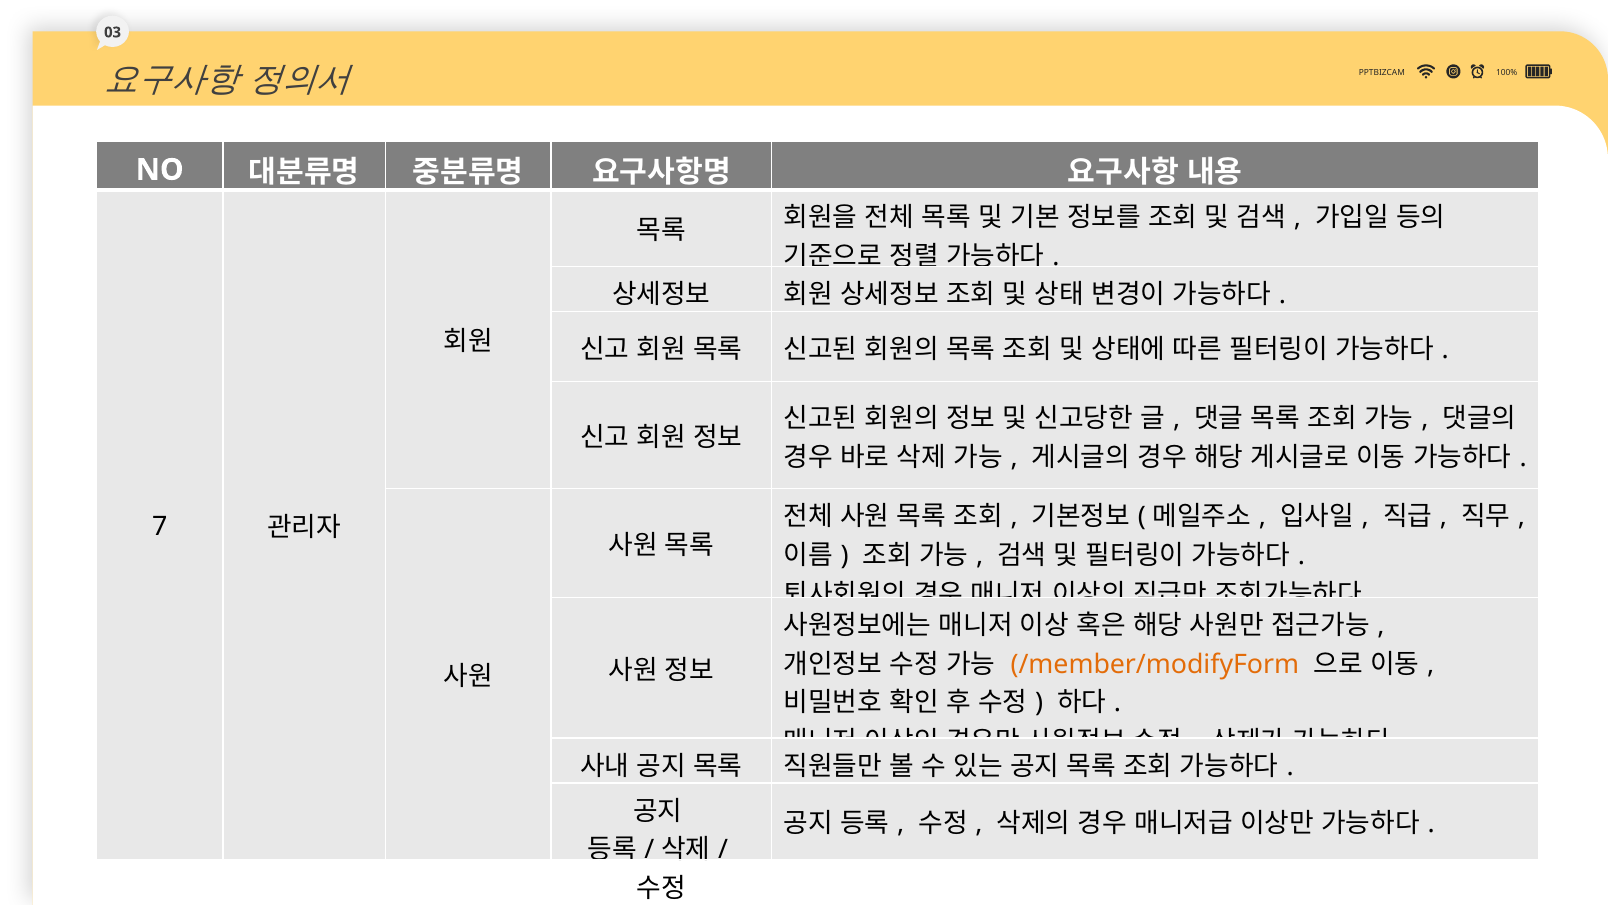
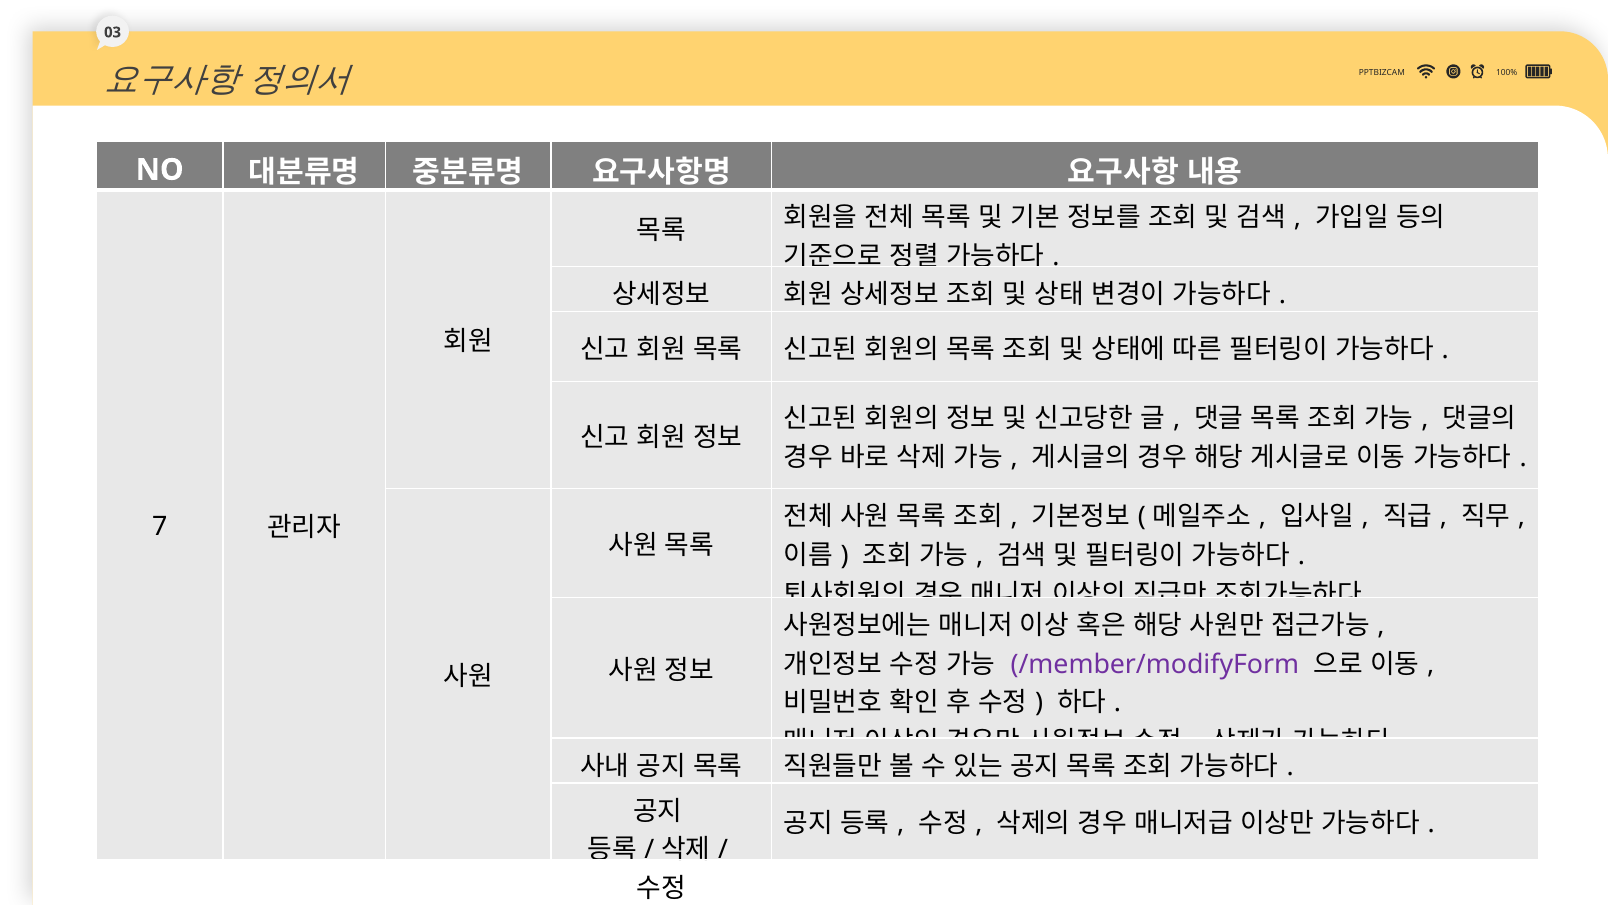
/member/modifyForm colour: orange -> purple
